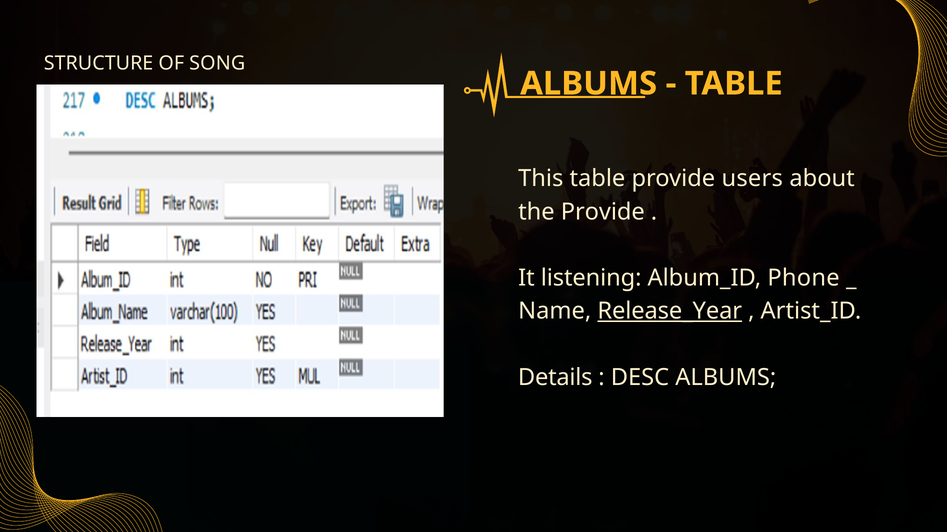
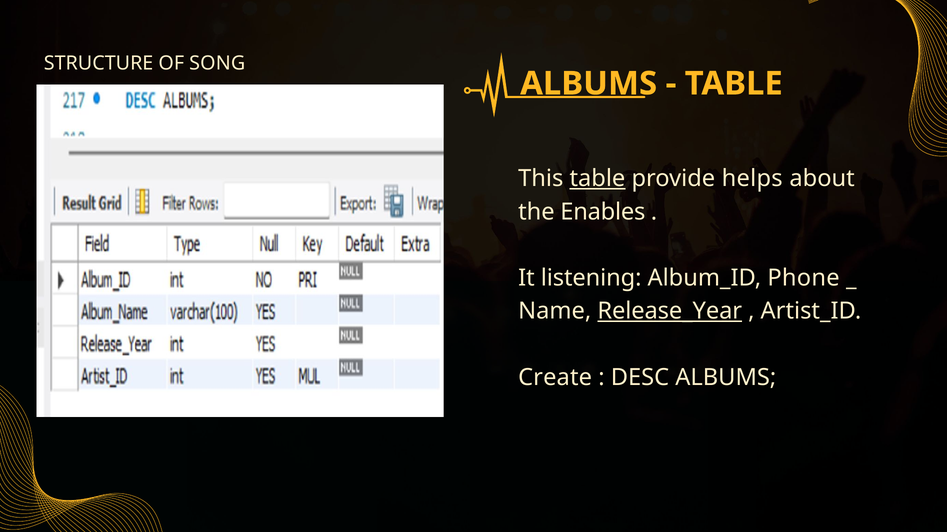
table at (597, 179) underline: none -> present
users: users -> helps
the Provide: Provide -> Enables
Details: Details -> Create
